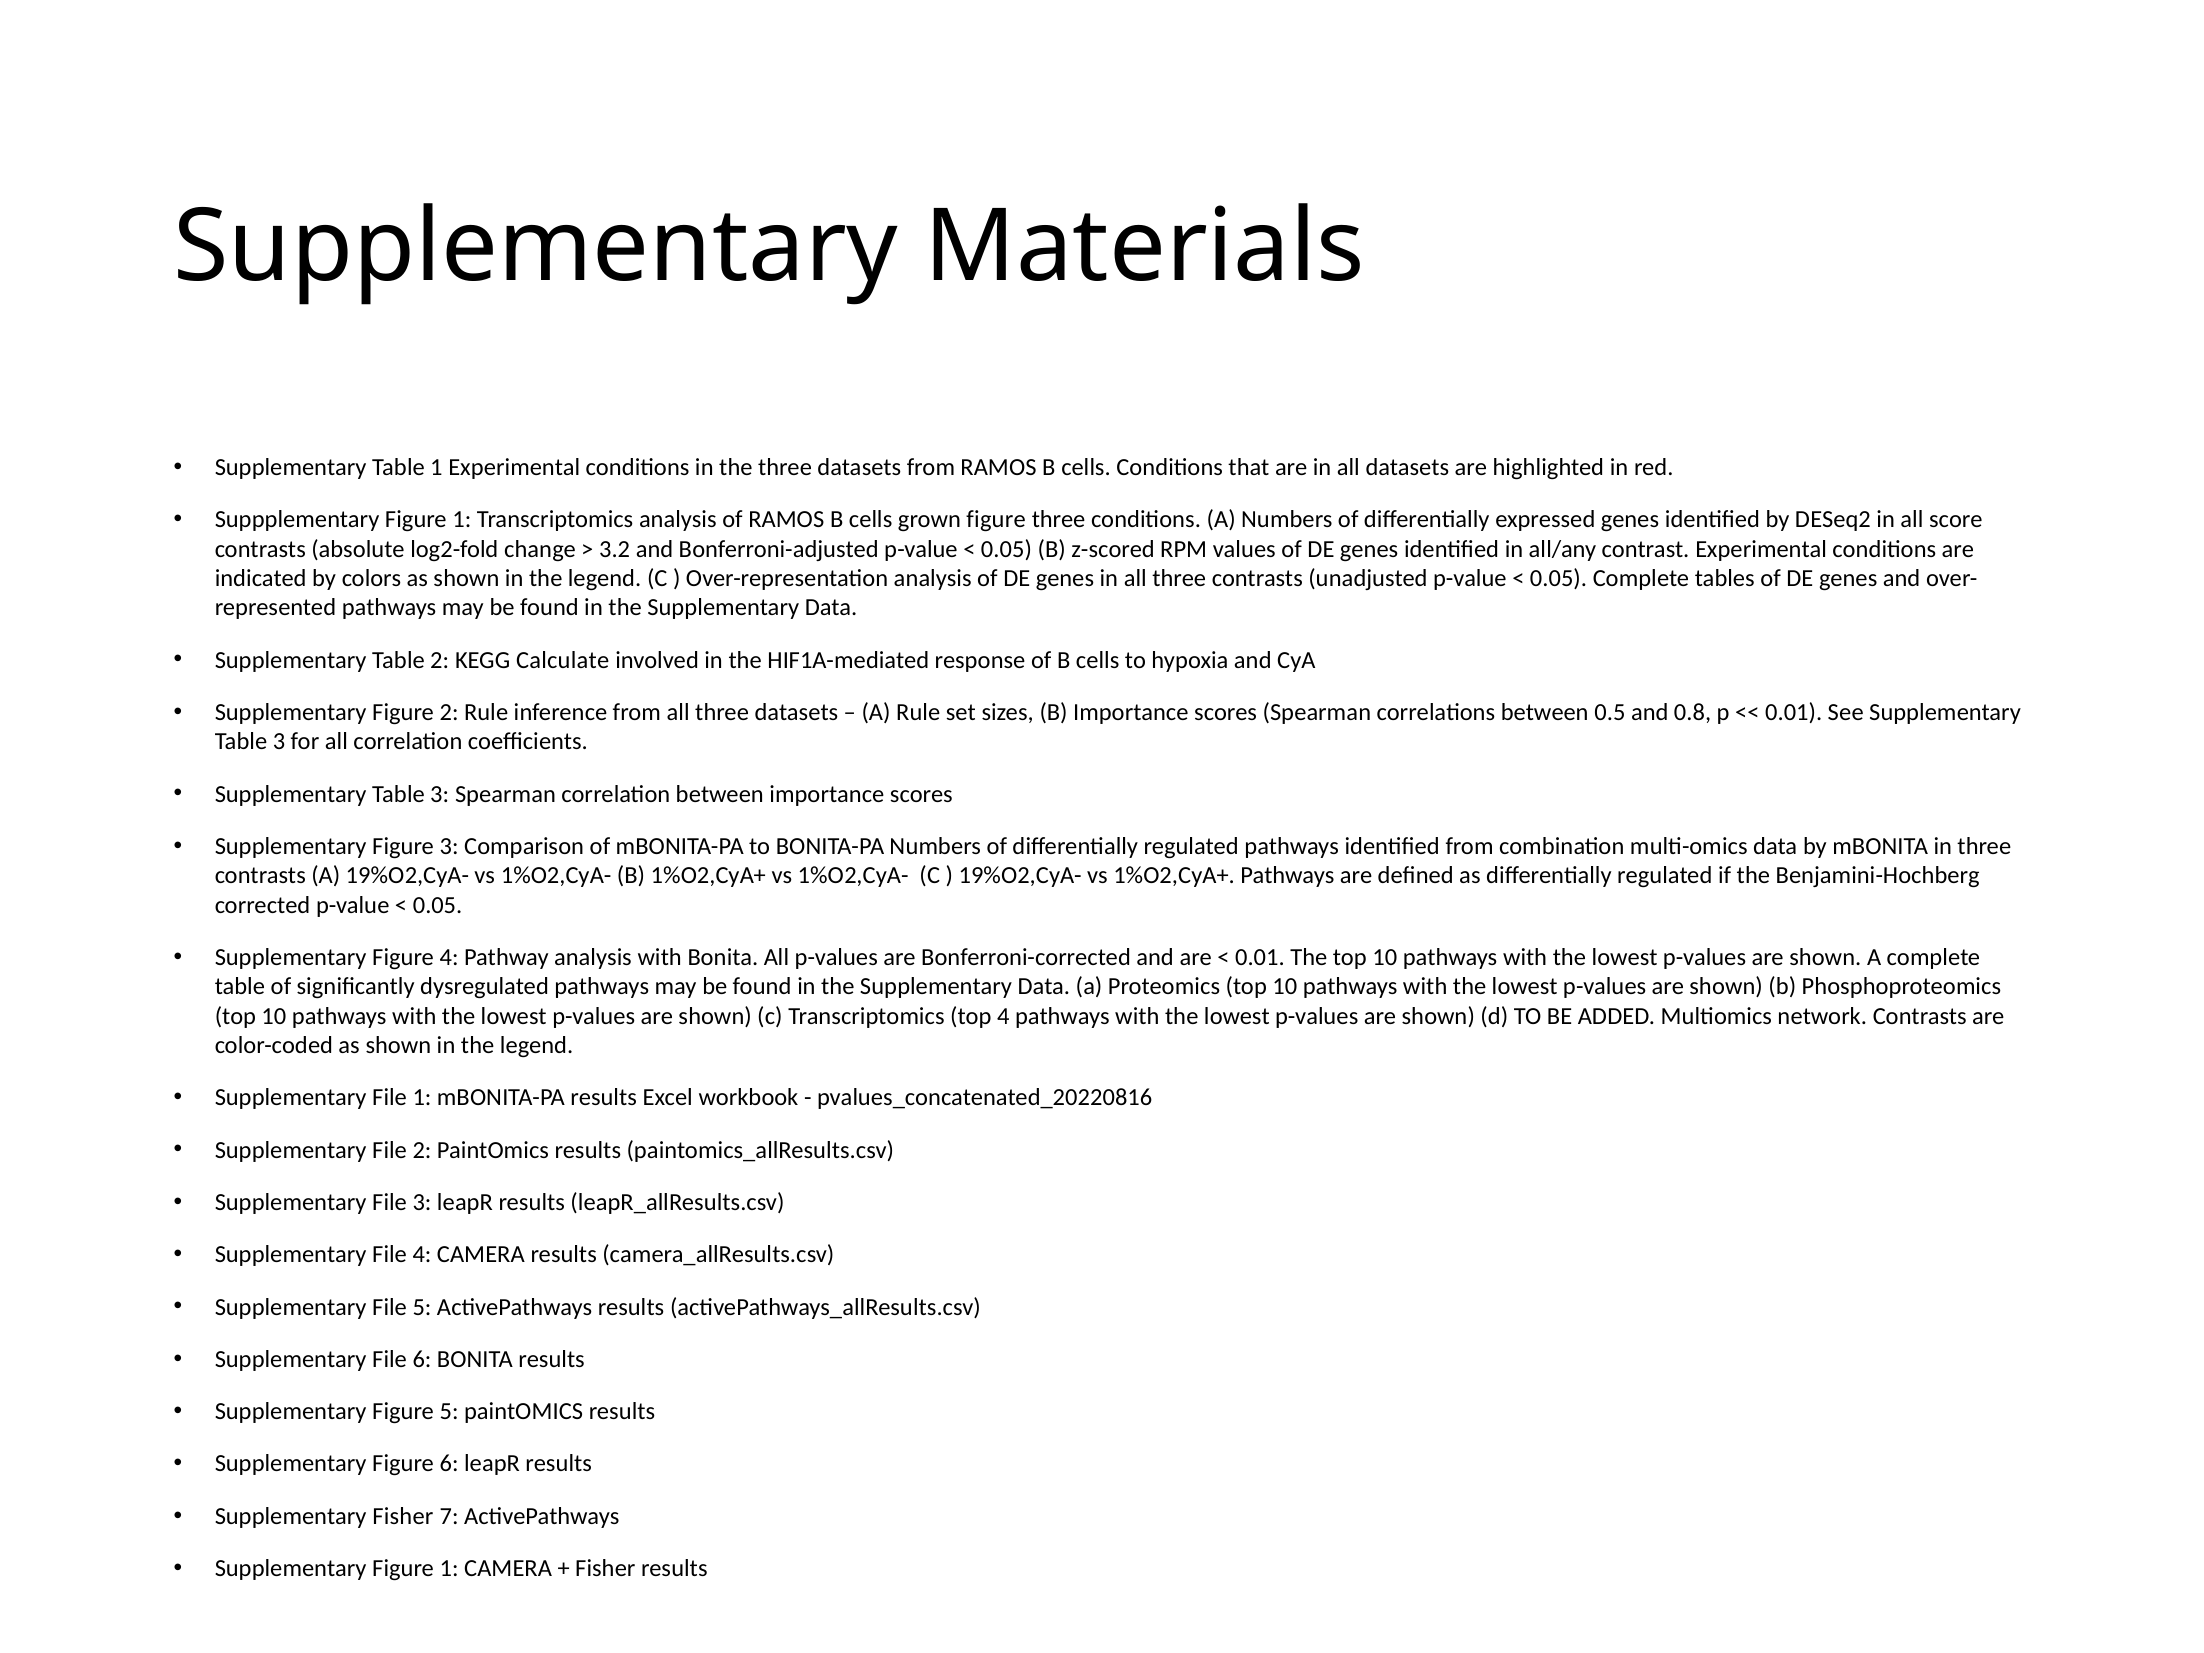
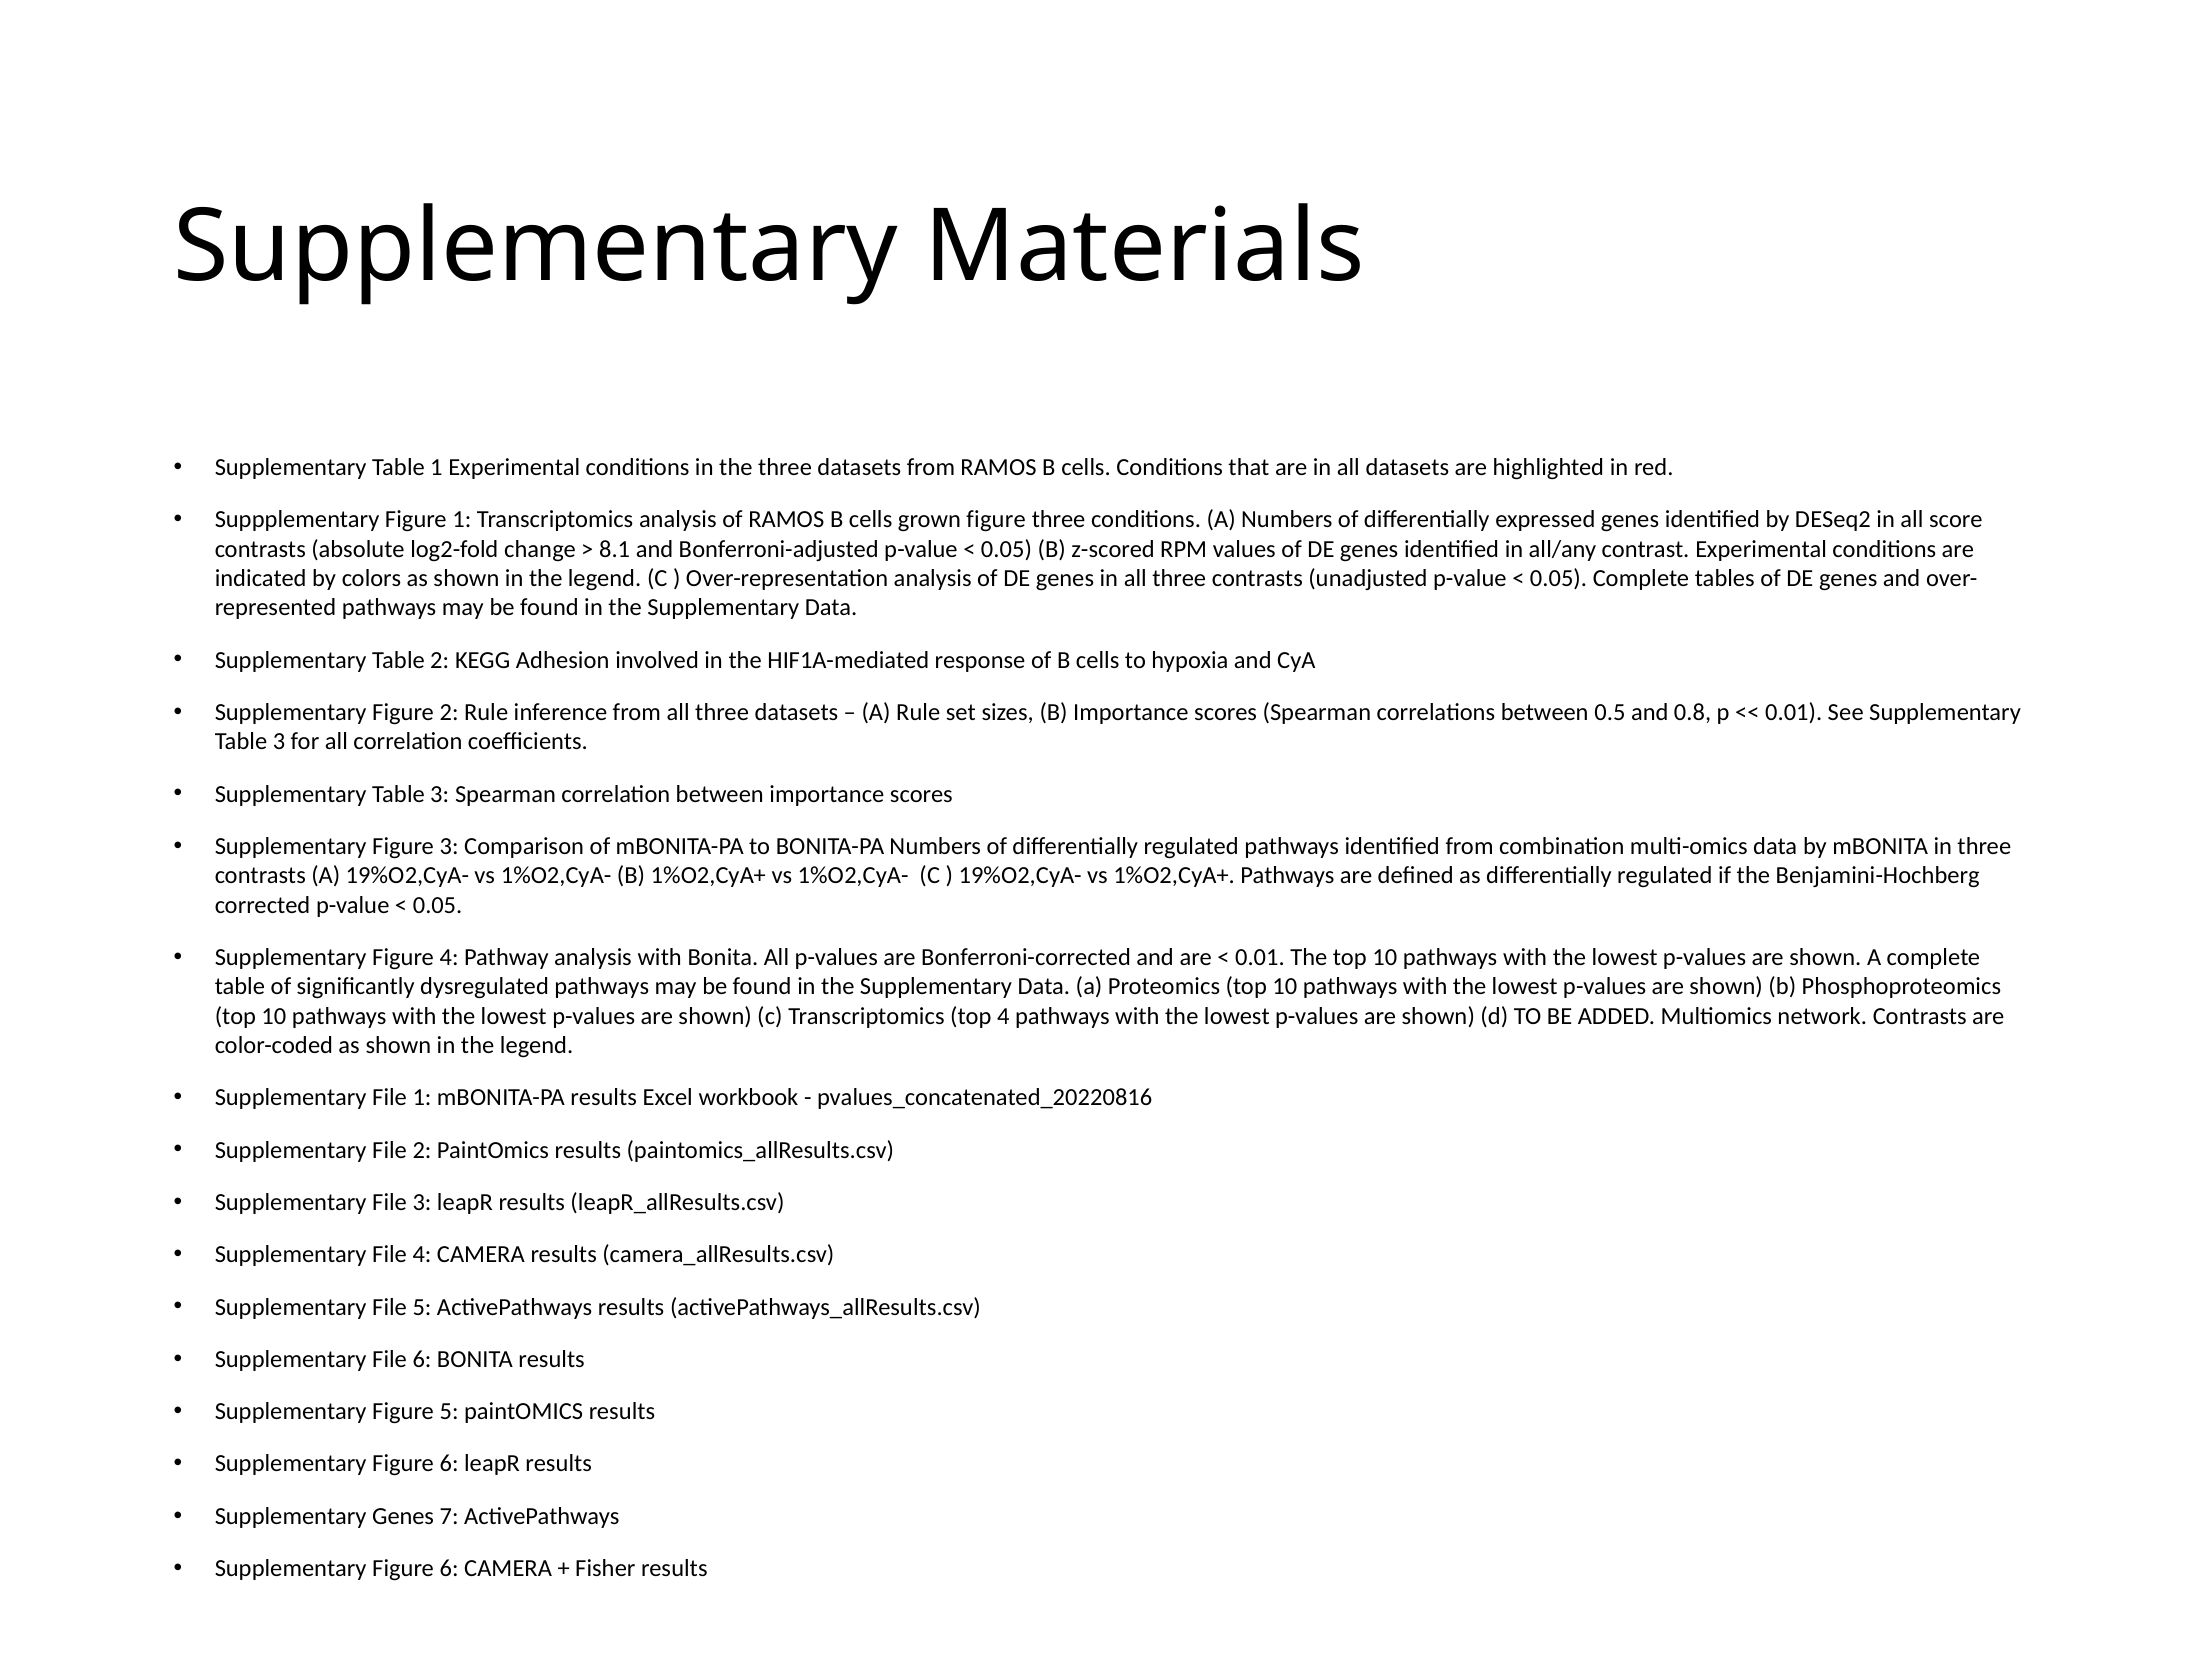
3.2: 3.2 -> 8.1
Calculate: Calculate -> Adhesion
Supplementary Fisher: Fisher -> Genes
1 at (449, 1569): 1 -> 6
